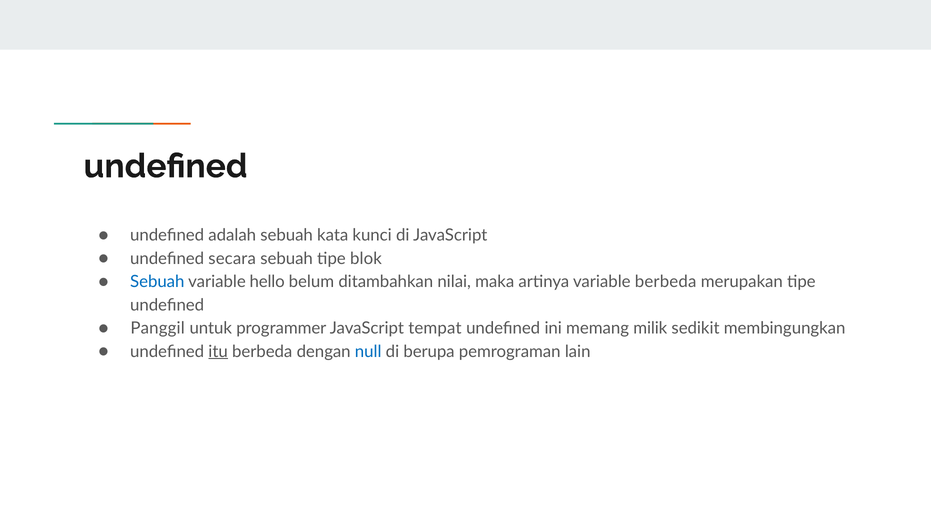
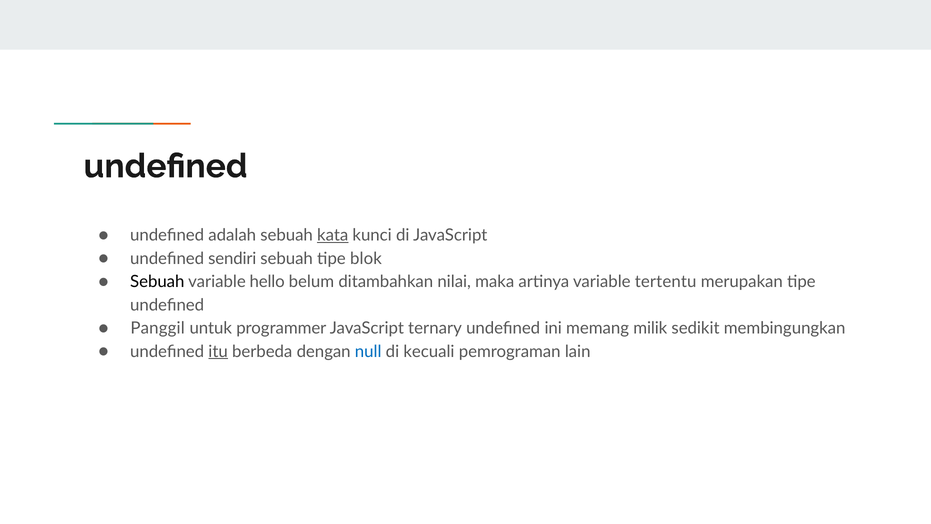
kata underline: none -> present
secara: secara -> sendiri
Sebuah at (157, 282) colour: blue -> black
variable berbeda: berbeda -> tertentu
tempat: tempat -> ternary
berupa: berupa -> kecuali
